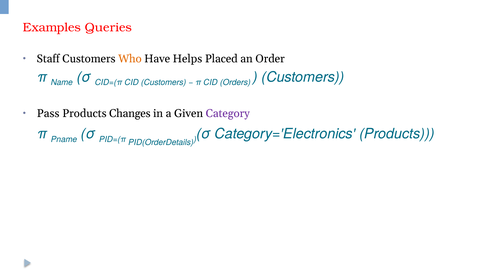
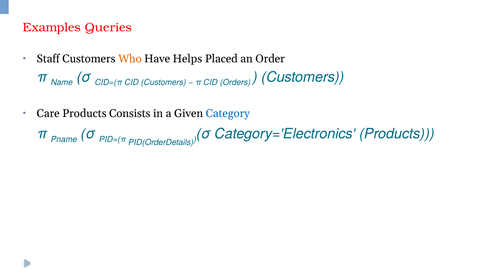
Pass: Pass -> Care
Changes: Changes -> Consists
Category colour: purple -> blue
